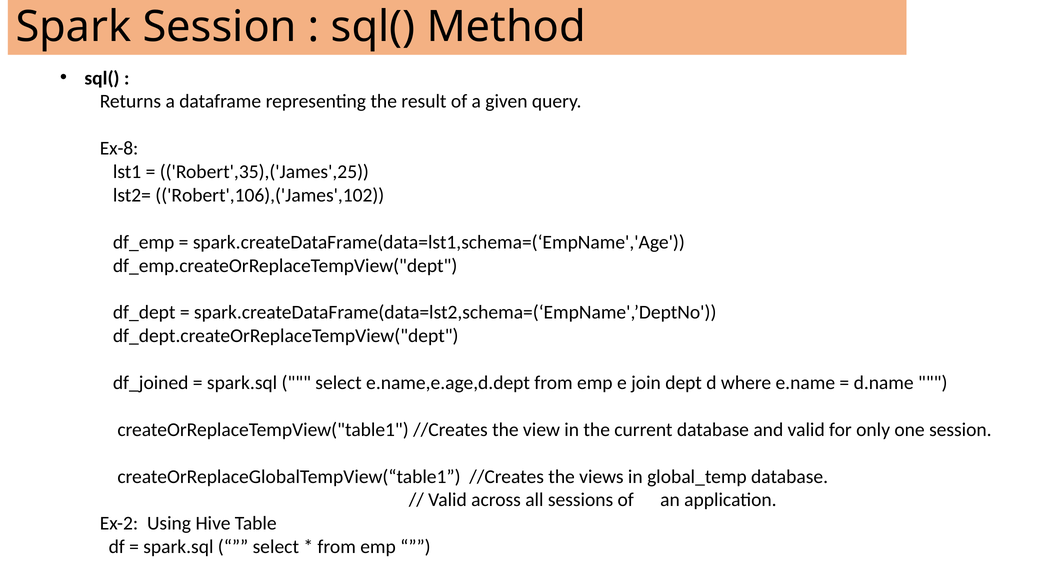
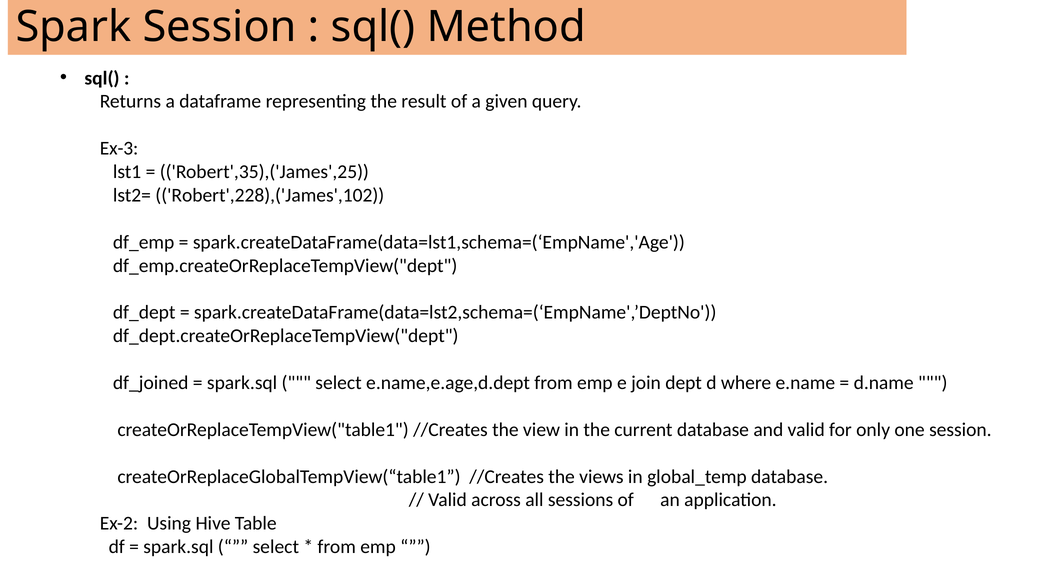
Ex-8: Ex-8 -> Ex-3
Robert',106),('James',102: Robert',106),('James',102 -> Robert',228),('James',102
